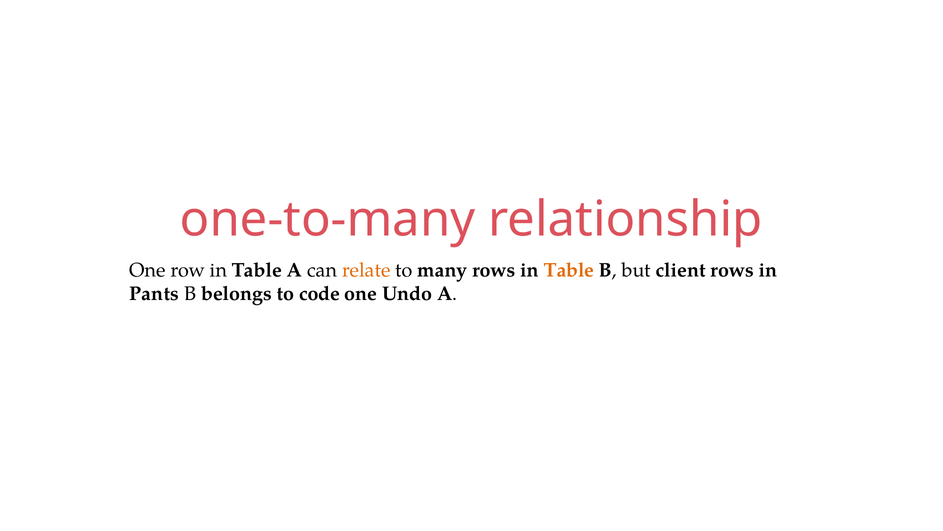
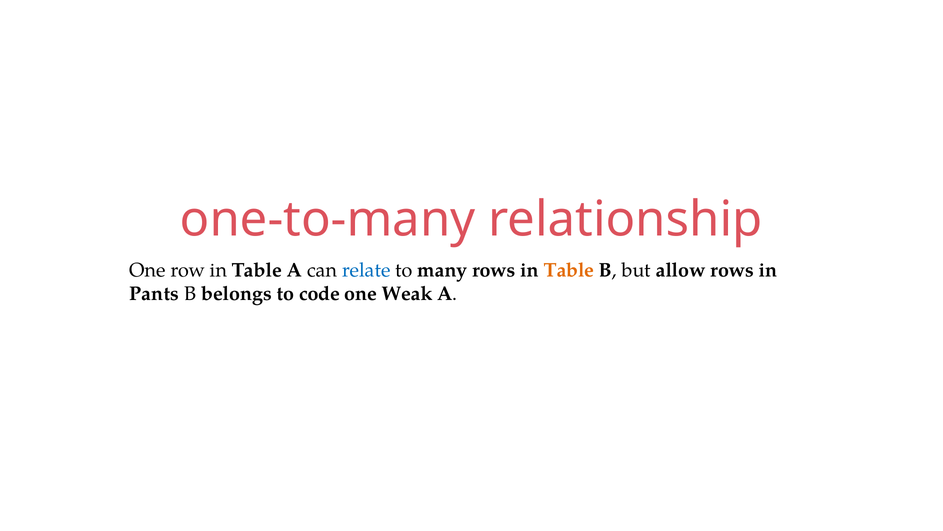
relate colour: orange -> blue
client: client -> allow
Undo: Undo -> Weak
